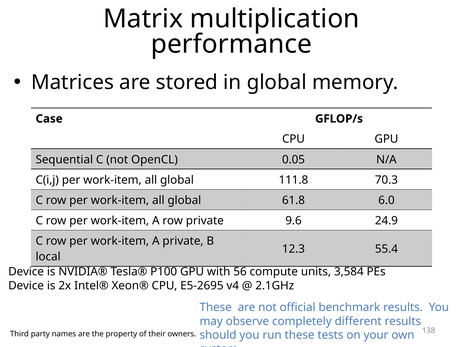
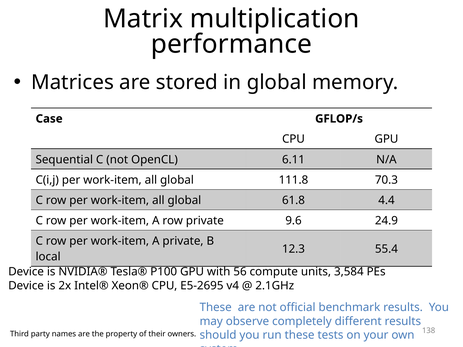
0.05: 0.05 -> 6.11
6.0: 6.0 -> 4.4
